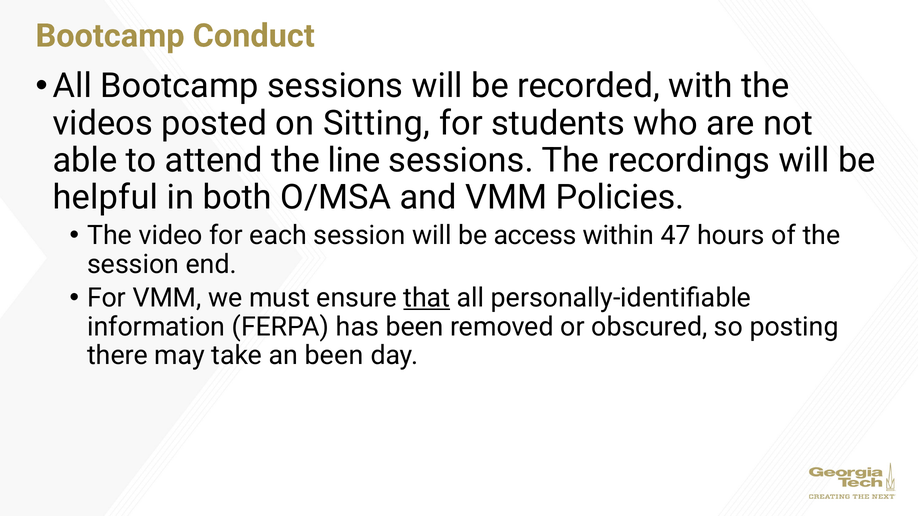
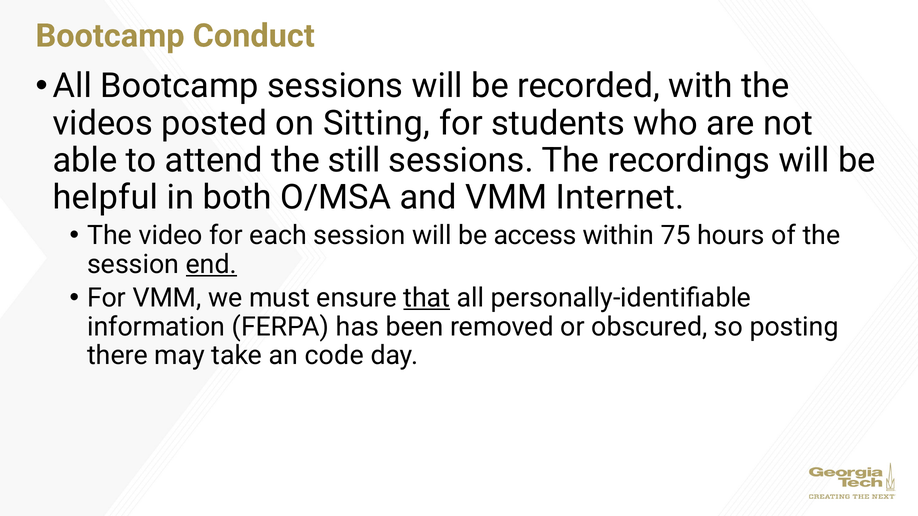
line: line -> still
Policies: Policies -> Internet
47: 47 -> 75
end underline: none -> present
an been: been -> code
